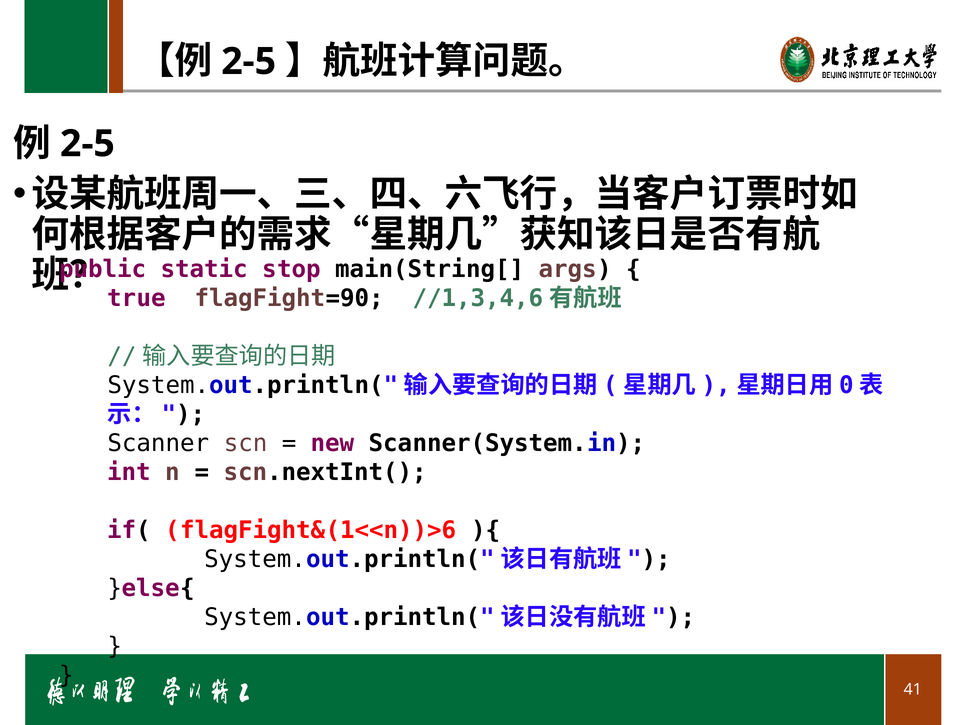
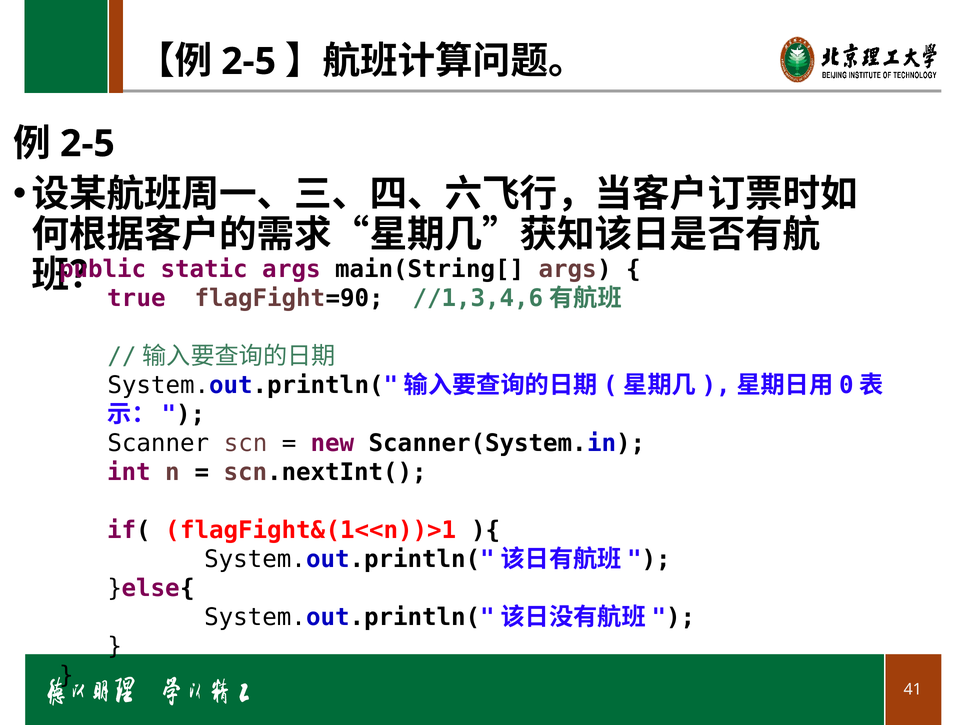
static stop: stop -> args
flagFight&(1<<n))>6: flagFight&(1<<n))>6 -> flagFight&(1<<n))>1
